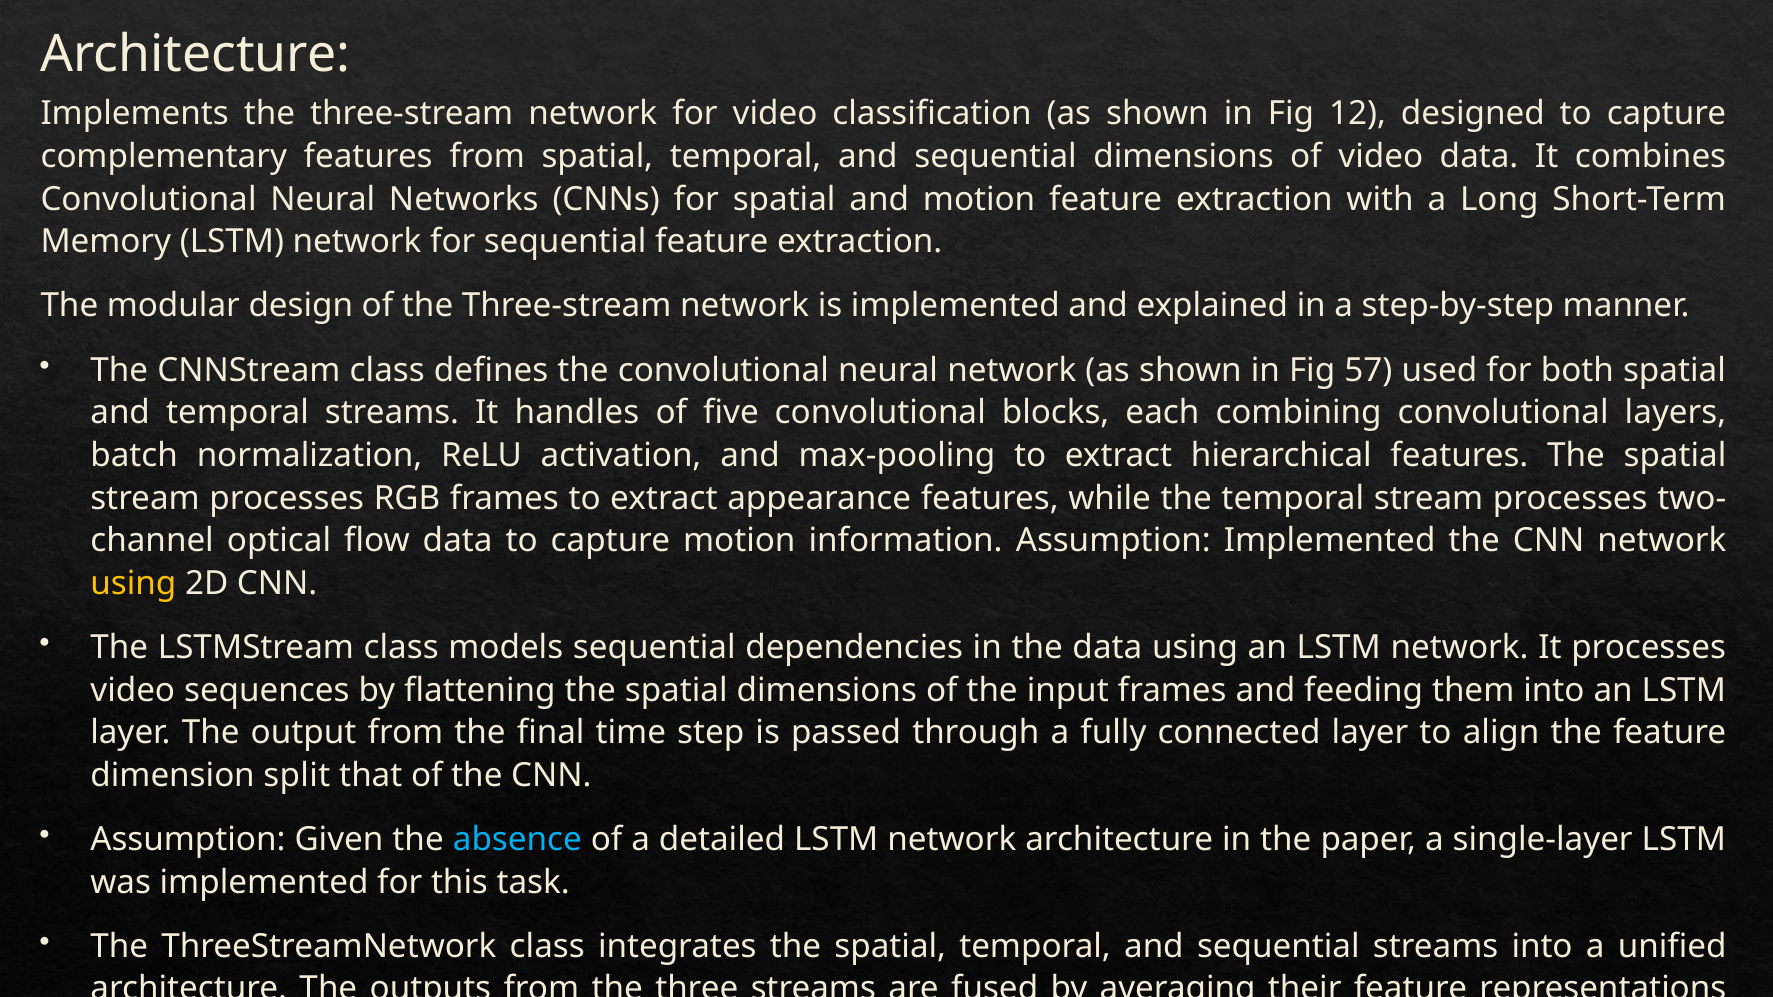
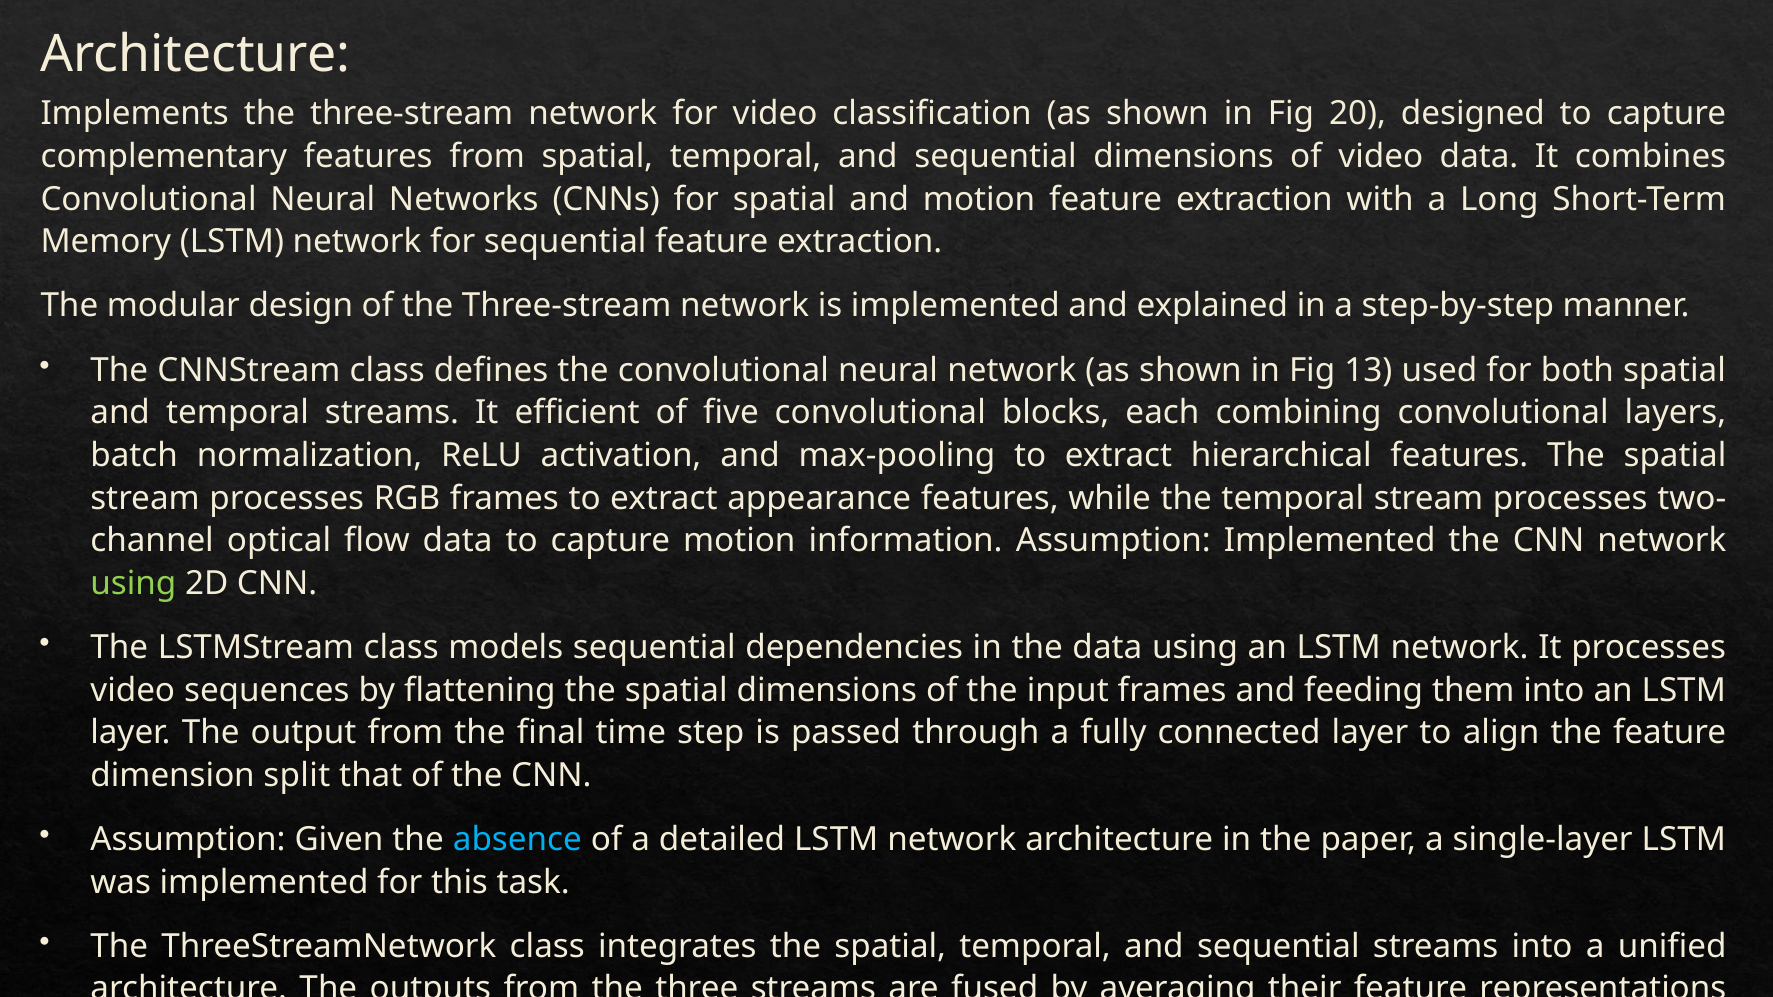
12: 12 -> 20
57: 57 -> 13
handles: handles -> efficient
using at (133, 584) colour: yellow -> light green
